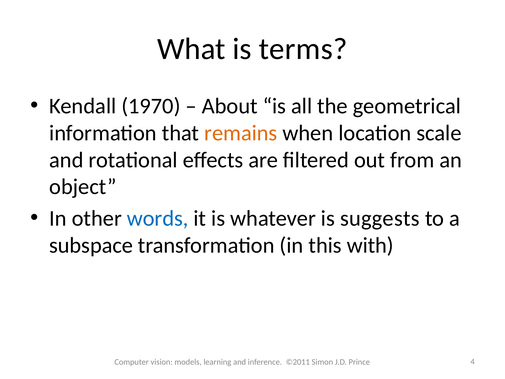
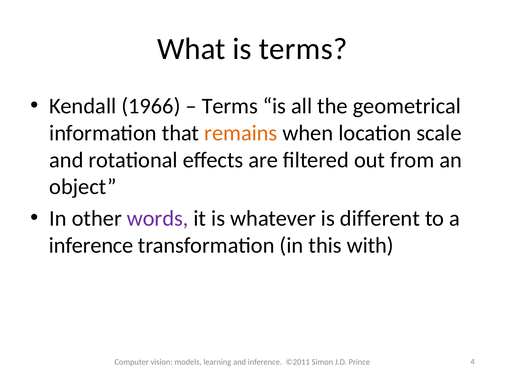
1970: 1970 -> 1966
About at (230, 106): About -> Terms
words colour: blue -> purple
suggests: suggests -> different
subspace at (91, 245): subspace -> inference
